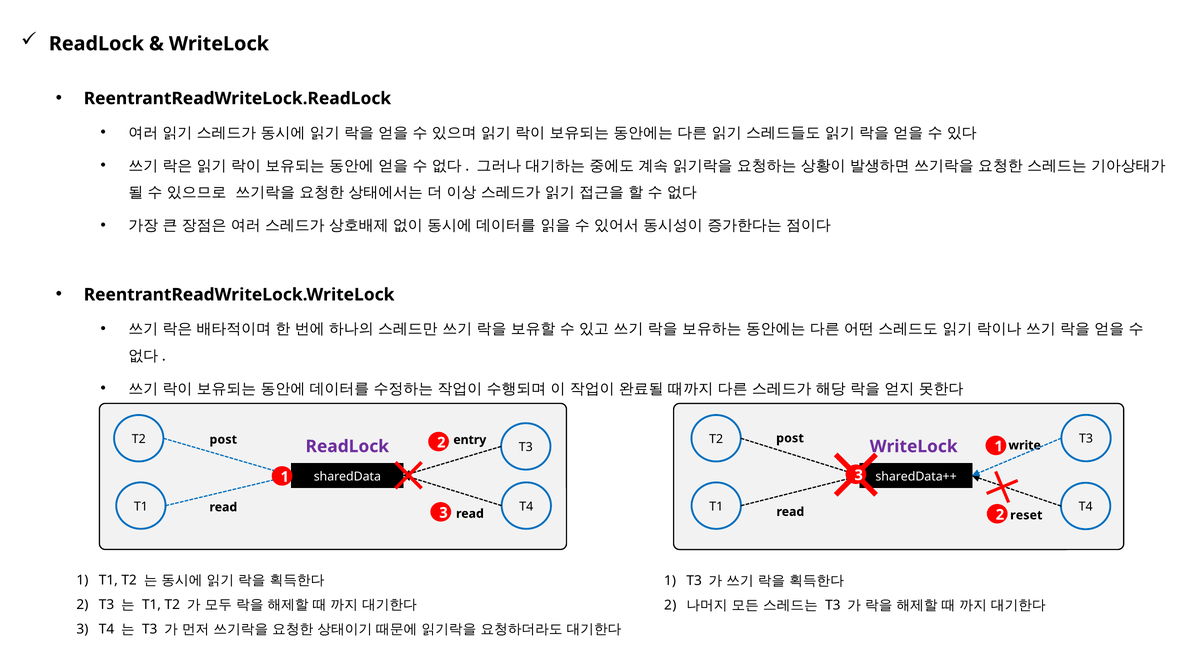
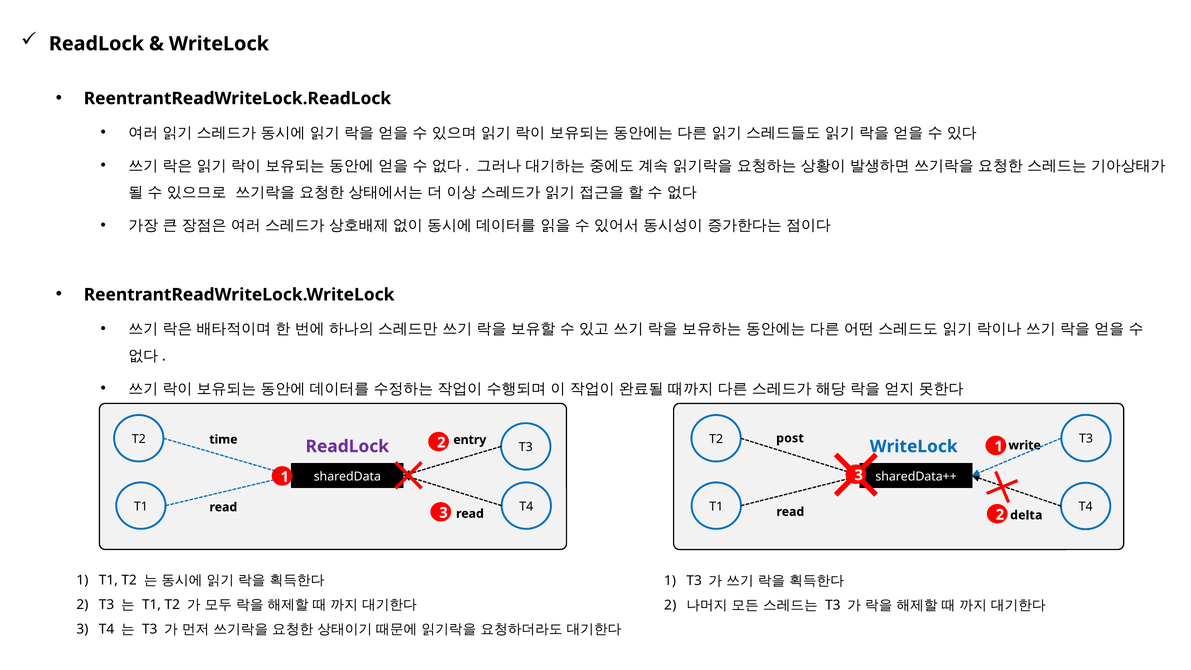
T2 post: post -> time
WriteLock at (914, 446) colour: purple -> blue
reset: reset -> delta
